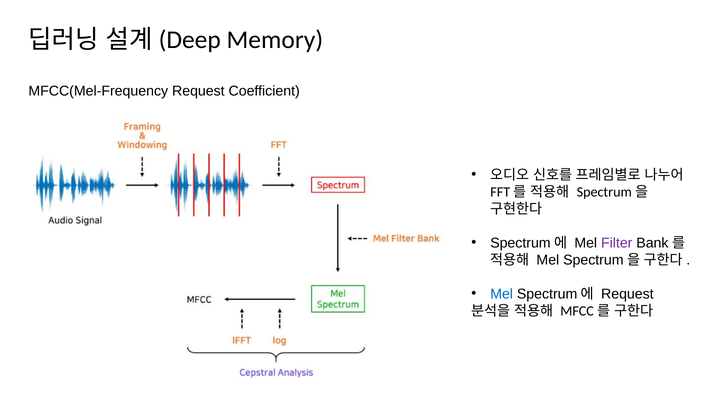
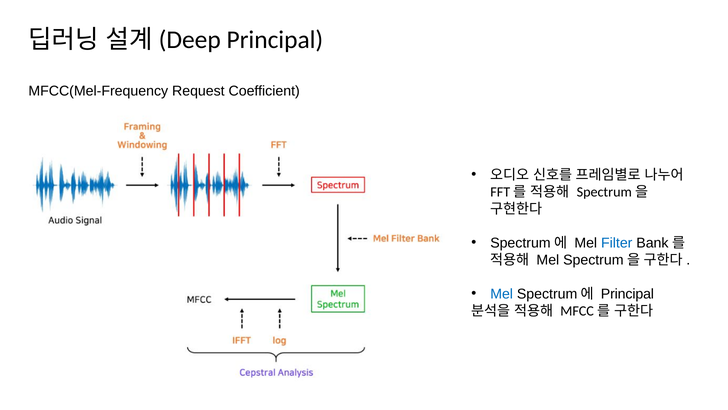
Memory at (275, 40): Memory -> Principal
Filter colour: purple -> blue
Request at (627, 294): Request -> Principal
